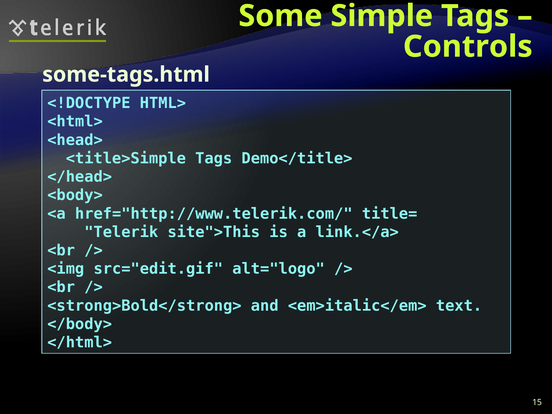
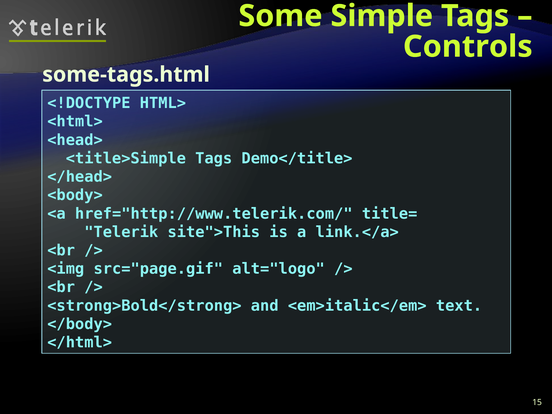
src="edit.gif: src="edit.gif -> src="page.gif
